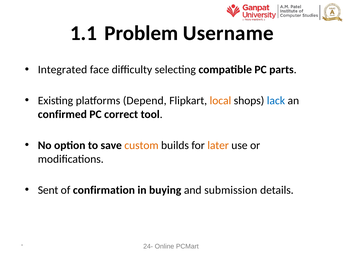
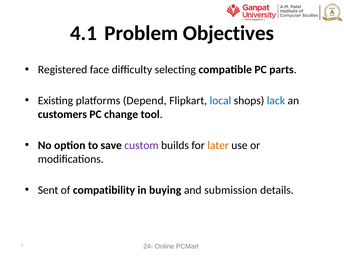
1.1: 1.1 -> 4.1
Username: Username -> Objectives
Integrated: Integrated -> Registered
local colour: orange -> blue
confirmed: confirmed -> customers
correct: correct -> change
custom colour: orange -> purple
confirmation: confirmation -> compatibility
